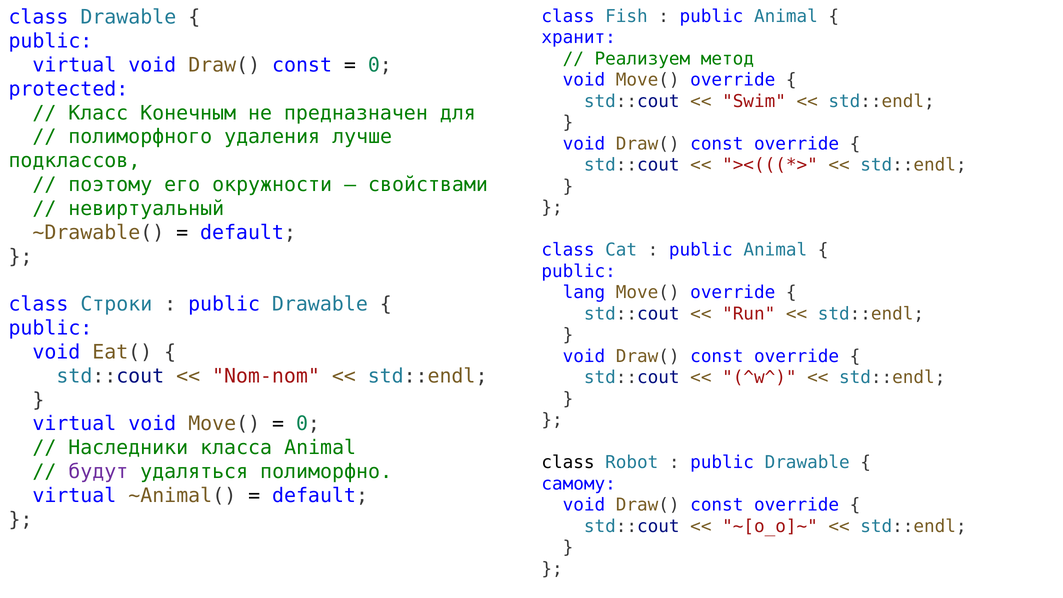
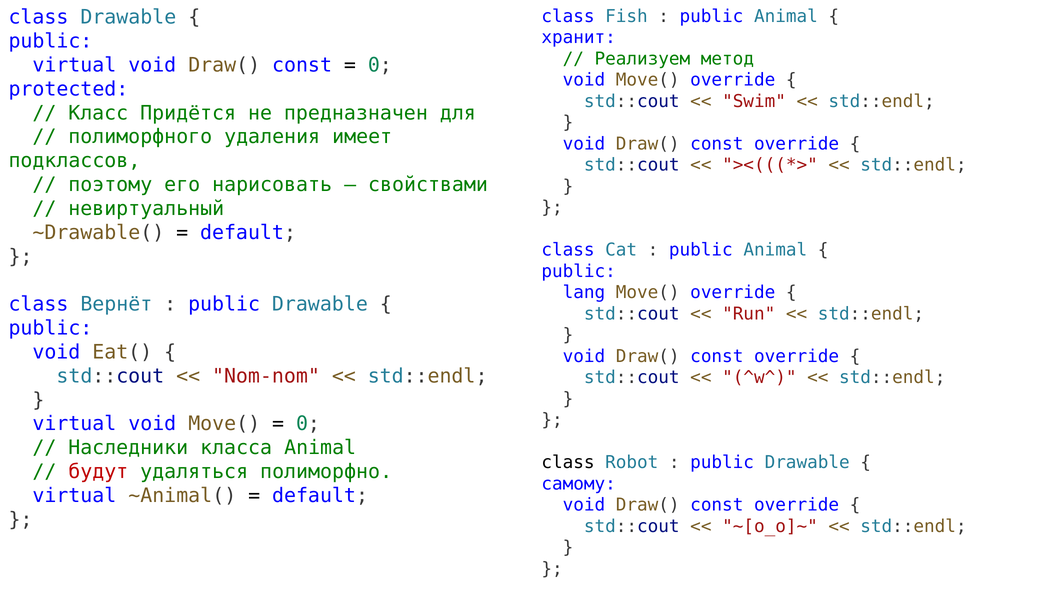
Конечным: Конечным -> Придётся
лучше: лучше -> имеет
окружности: окружности -> нарисовать
Строки: Строки -> Вернёт
будут colour: purple -> red
